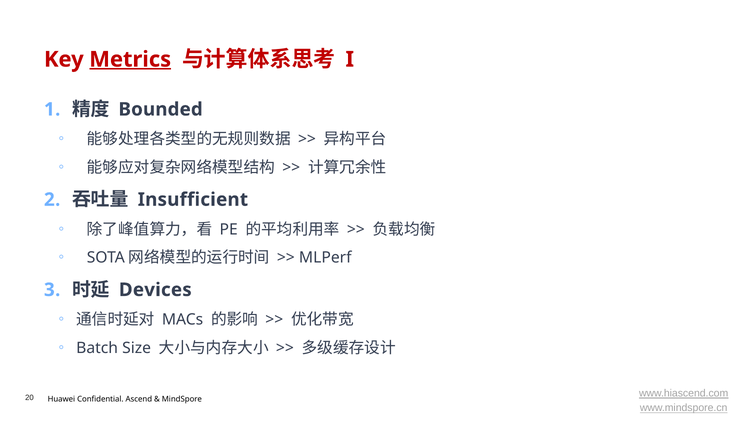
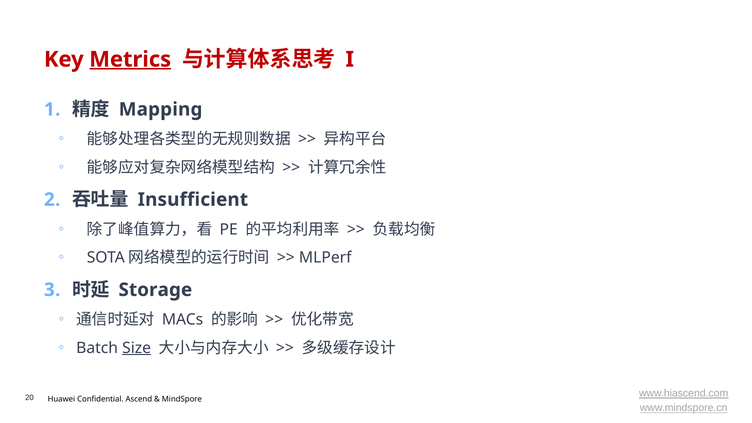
Bounded: Bounded -> Mapping
Devices: Devices -> Storage
Size underline: none -> present
